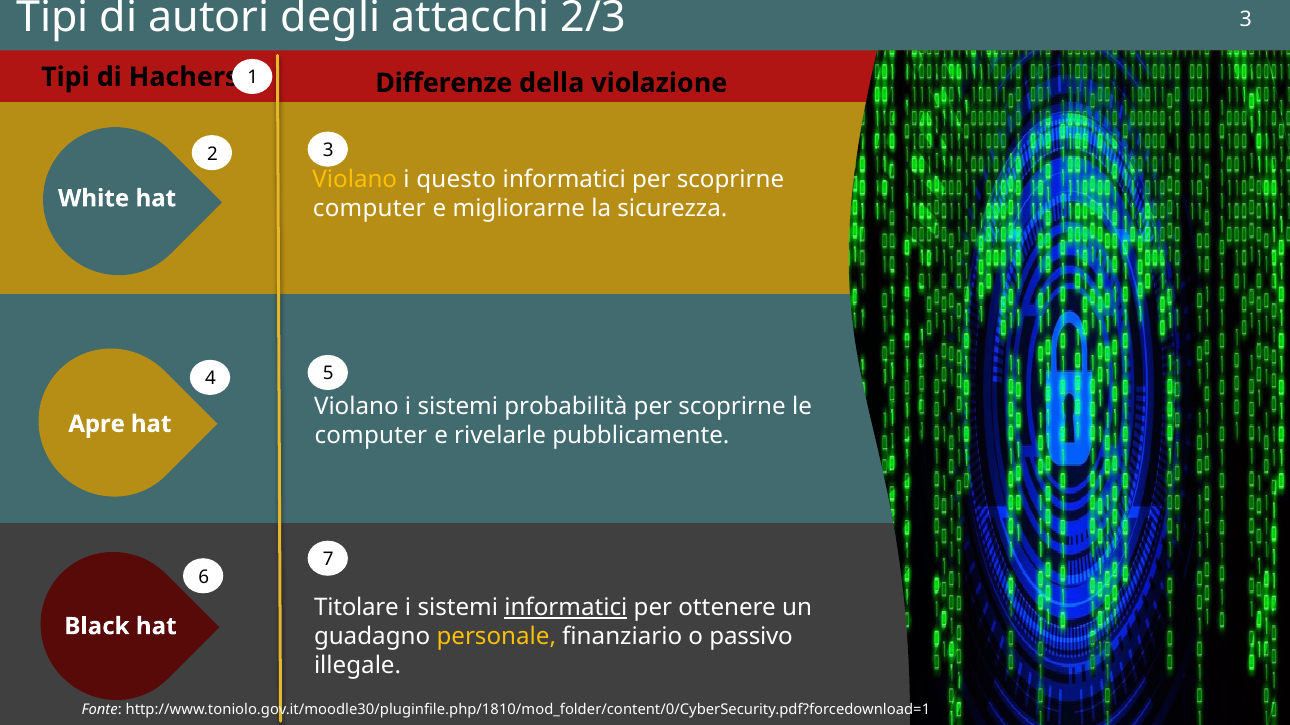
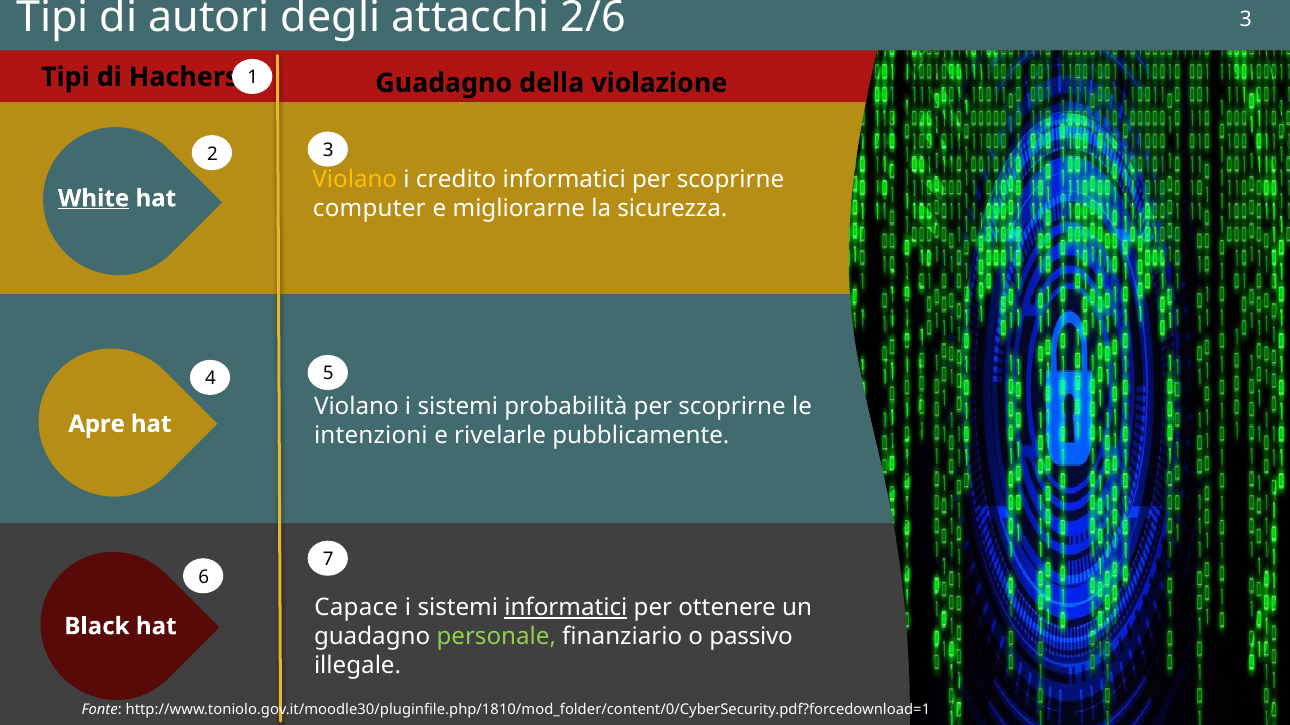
2/3: 2/3 -> 2/6
Hachers Differenze: Differenze -> Guadagno
questo: questo -> credito
White underline: none -> present
computer at (371, 436): computer -> intenzioni
Titolare: Titolare -> Capace
personale colour: yellow -> light green
